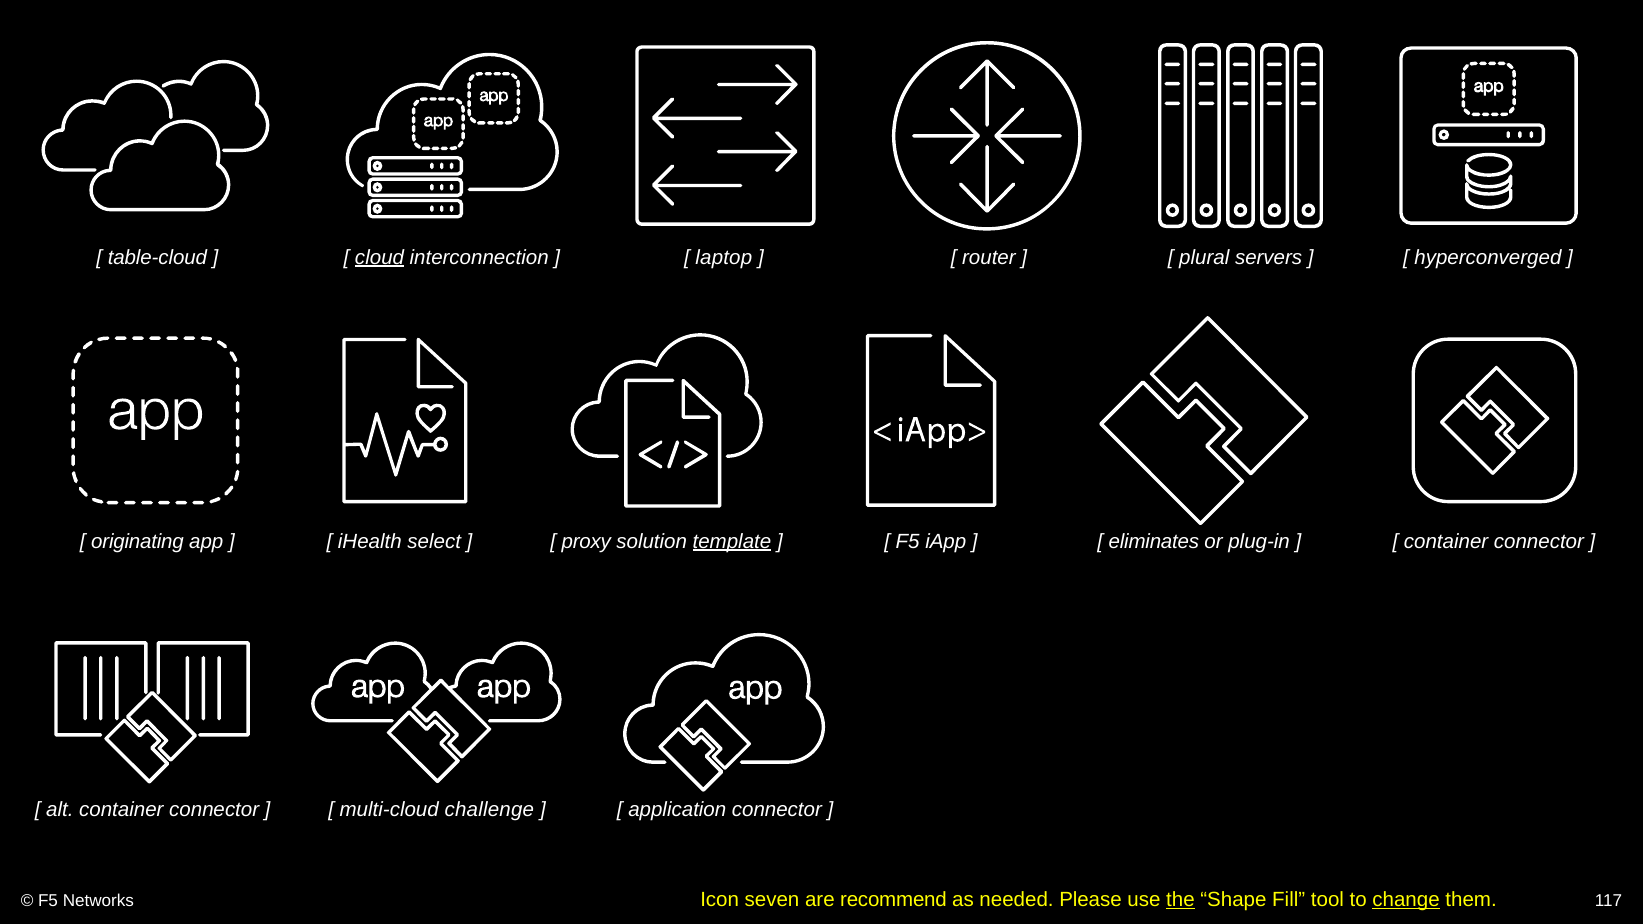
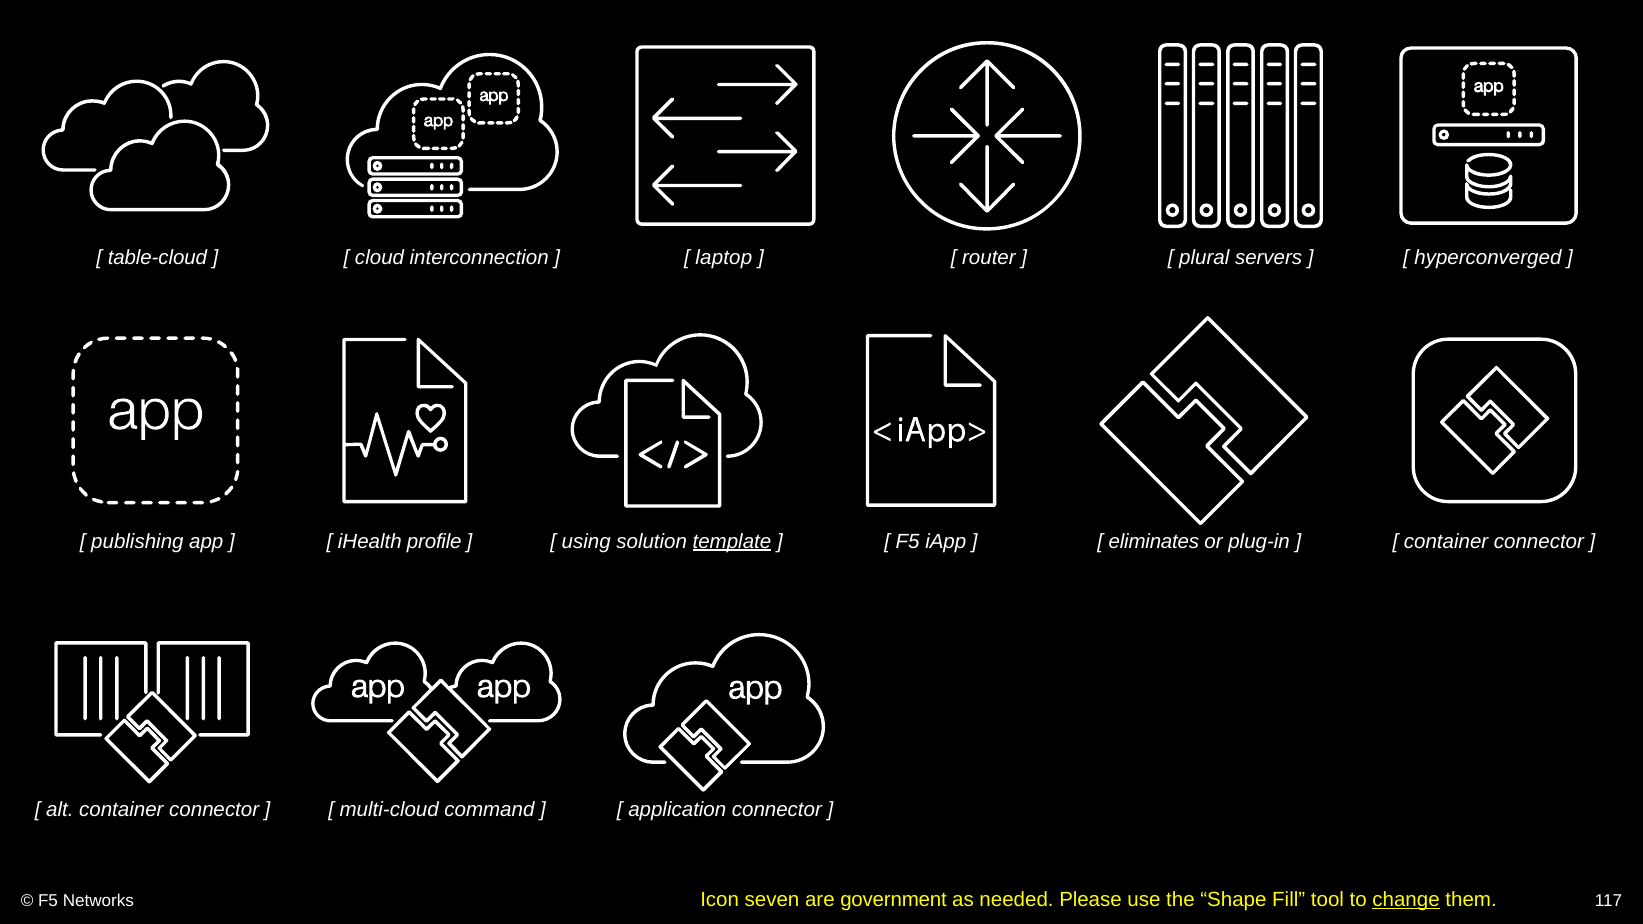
cloud underline: present -> none
originating: originating -> publishing
select: select -> profile
proxy: proxy -> using
challenge: challenge -> command
recommend: recommend -> government
the underline: present -> none
